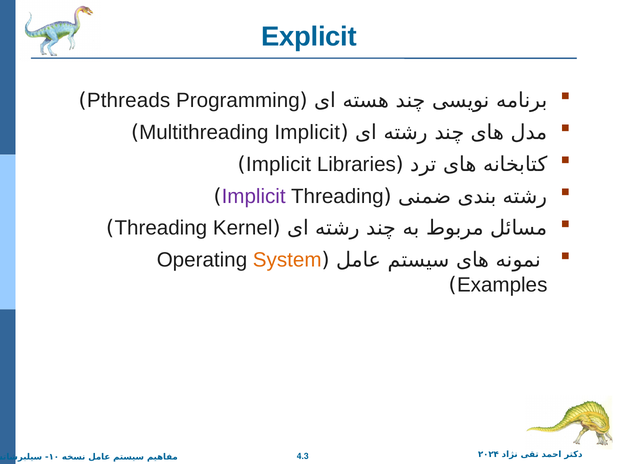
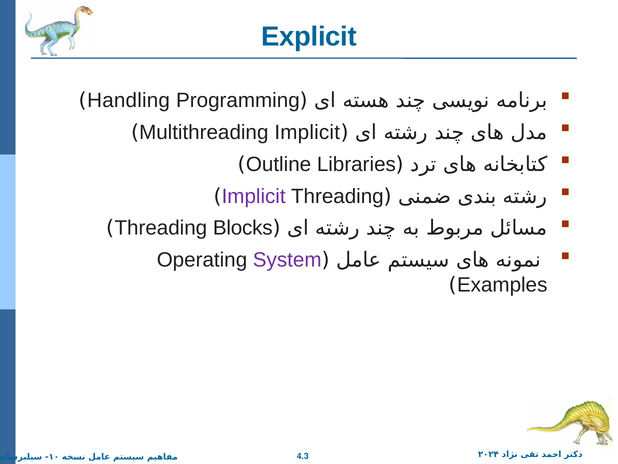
Pthreads: Pthreads -> Handling
Implicit at (278, 164): Implicit -> Outline
Kernel: Kernel -> Blocks
System colour: orange -> purple
